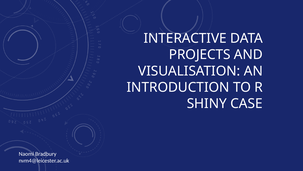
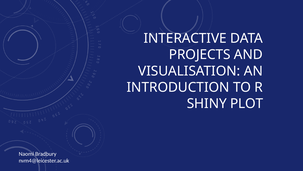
CASE: CASE -> PLOT
